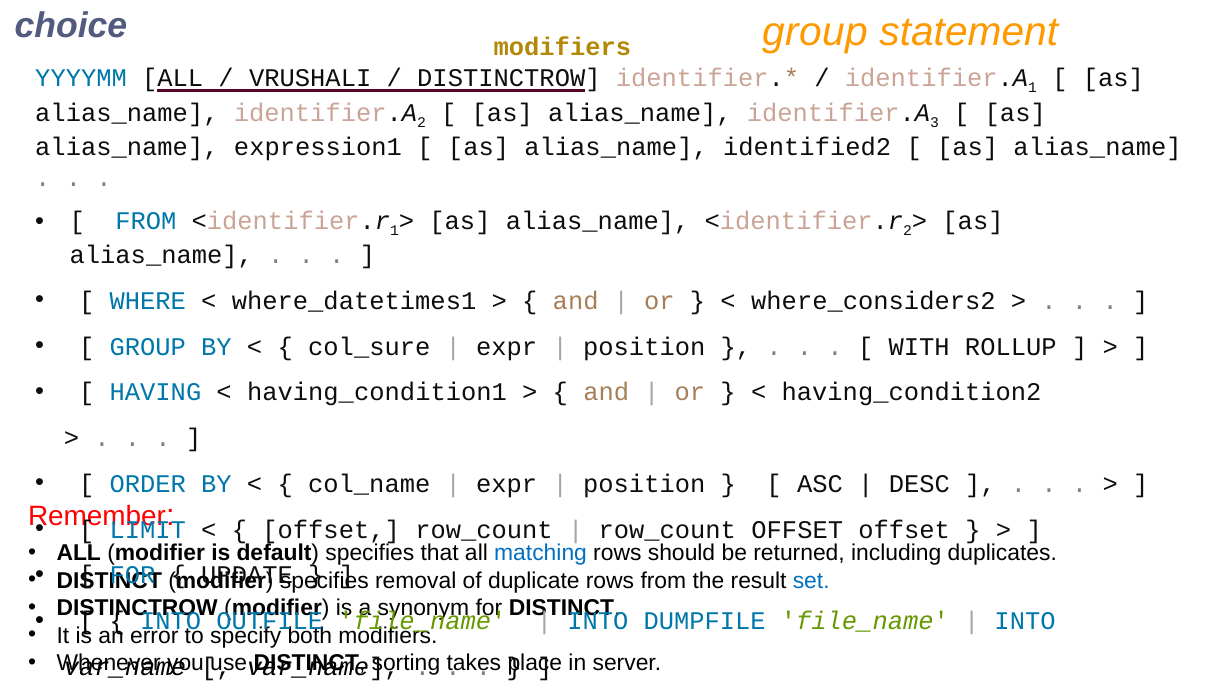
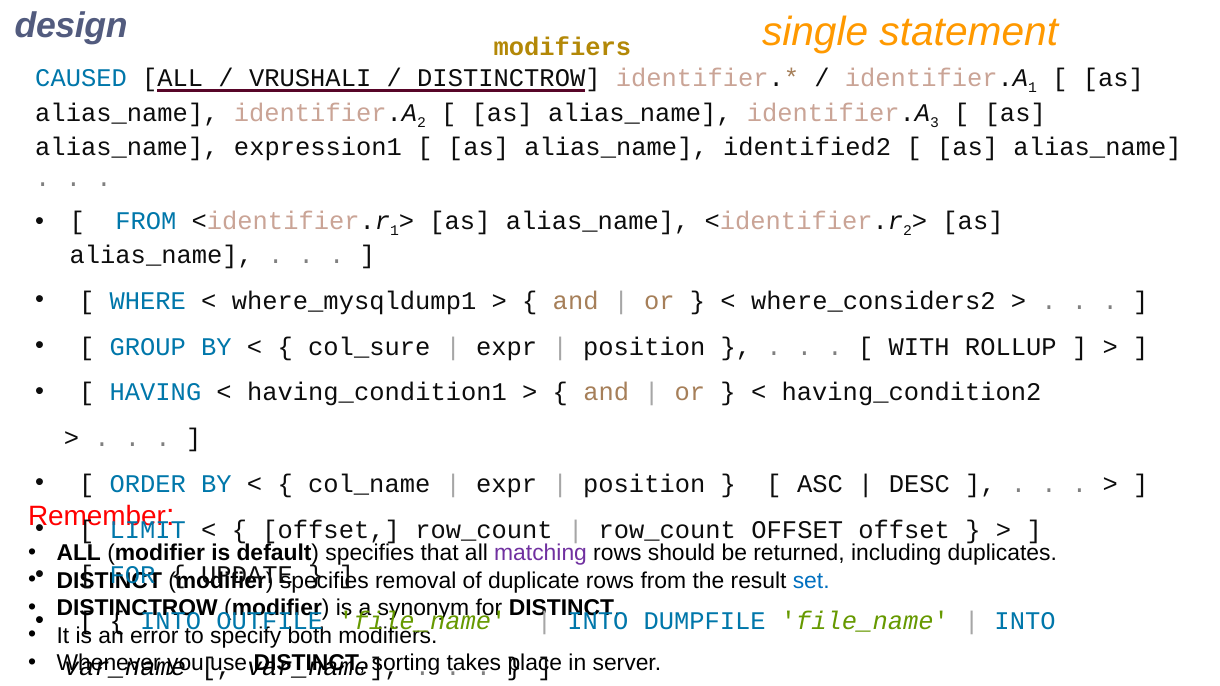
choice: choice -> design
group at (815, 32): group -> single
YYYYMM: YYYYMM -> CAUSED
where_datetimes1: where_datetimes1 -> where_mysqldump1
matching colour: blue -> purple
